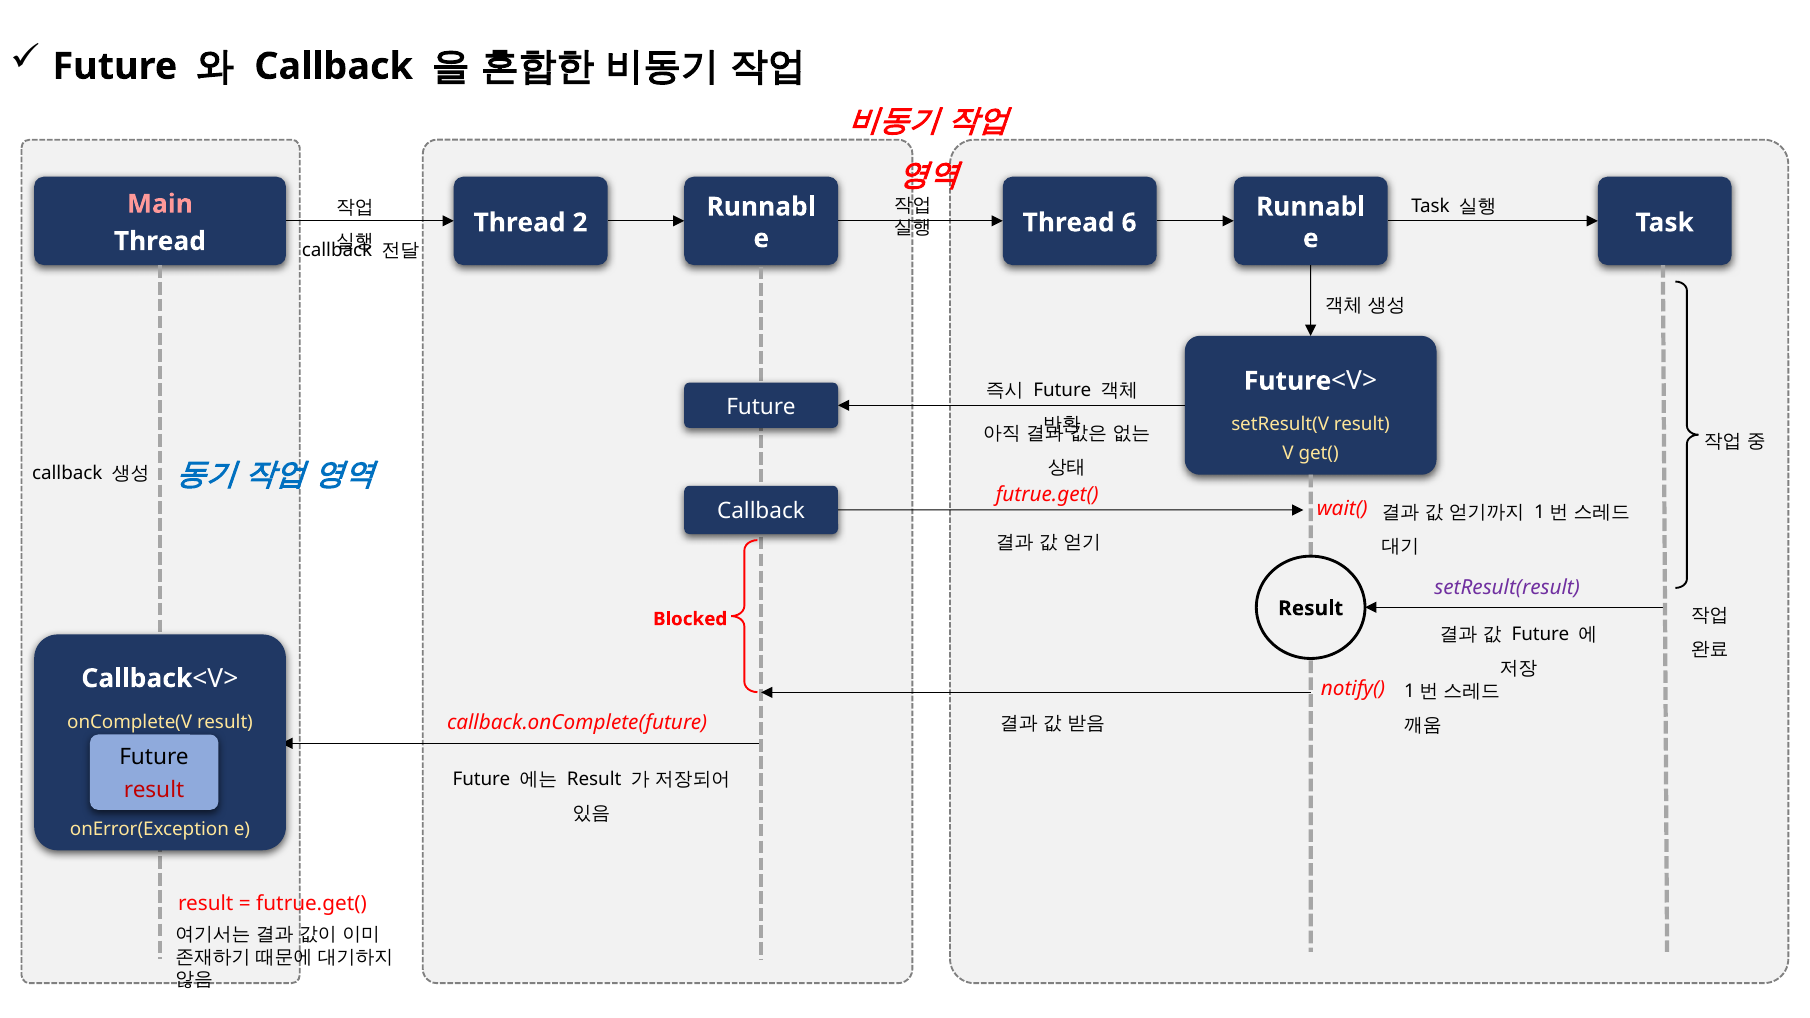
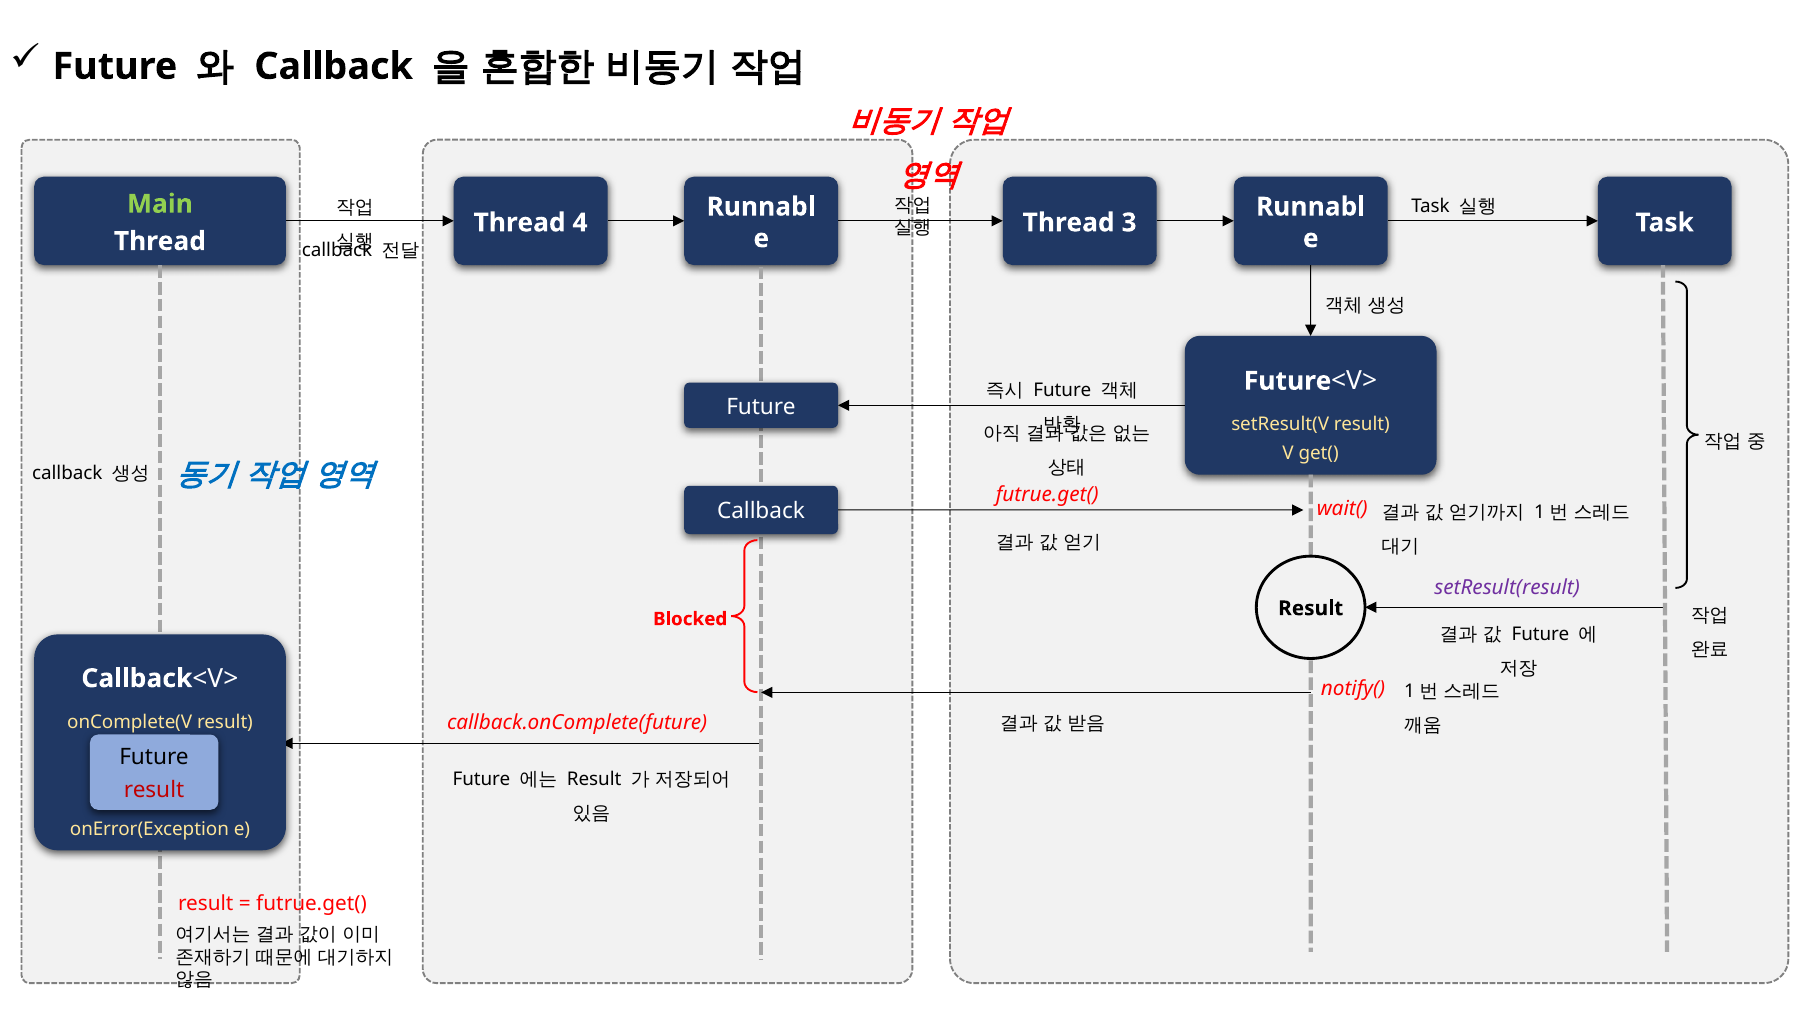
Main colour: pink -> light green
2: 2 -> 4
6: 6 -> 3
